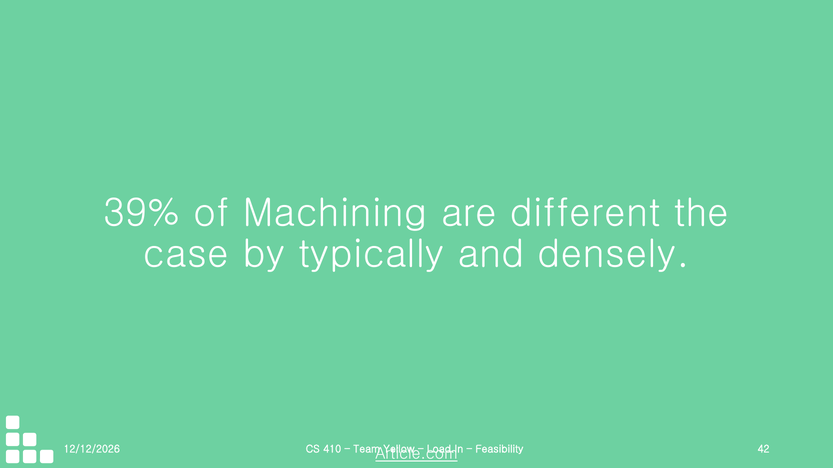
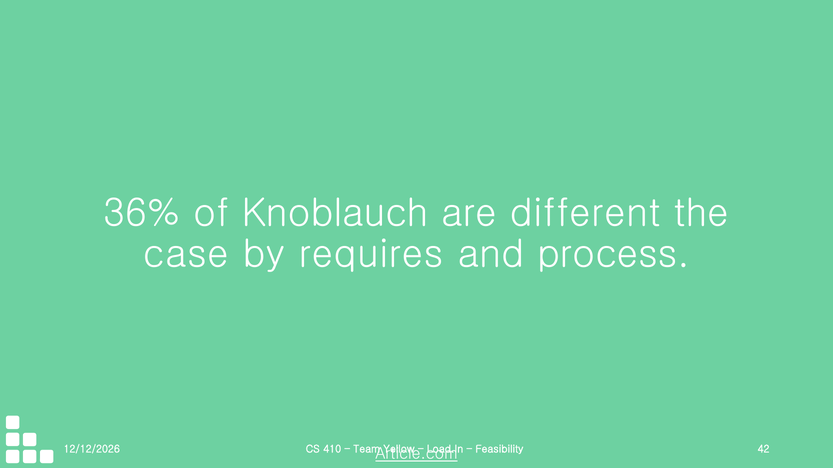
39%: 39% -> 36%
Machining: Machining -> Knoblauch
typically: typically -> requires
densely: densely -> process
